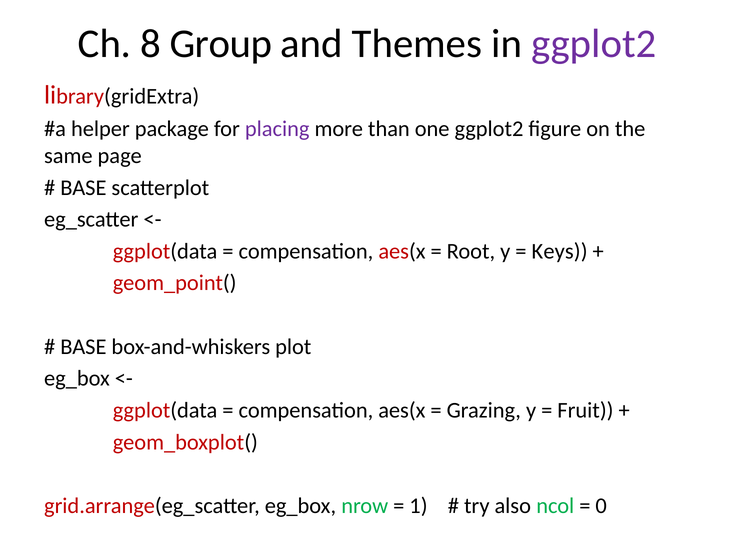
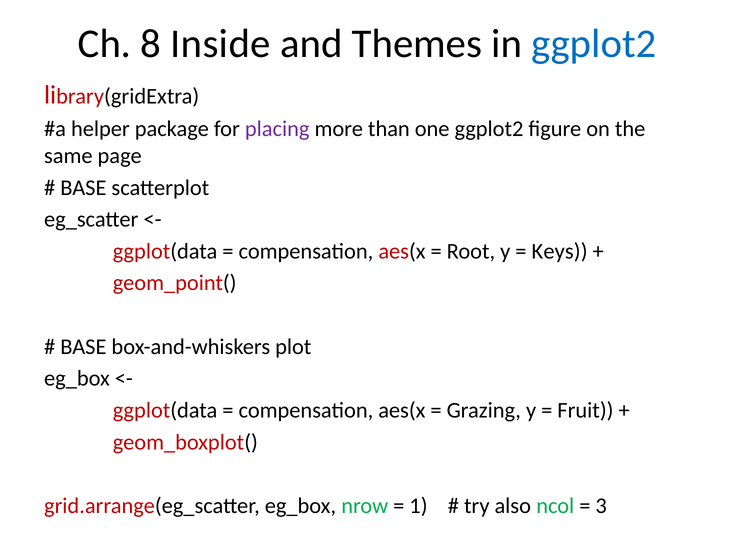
Group: Group -> Inside
ggplot2 at (594, 44) colour: purple -> blue
0: 0 -> 3
